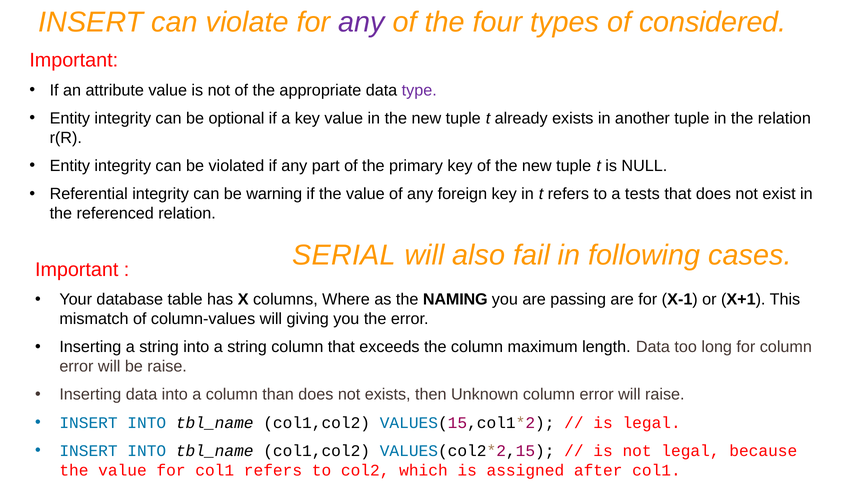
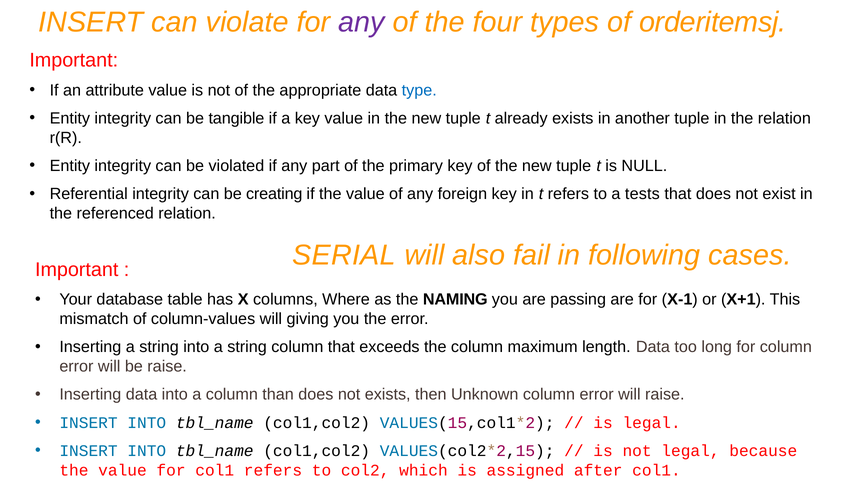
considered: considered -> orderitemsj
type colour: purple -> blue
optional: optional -> tangible
warning: warning -> creating
